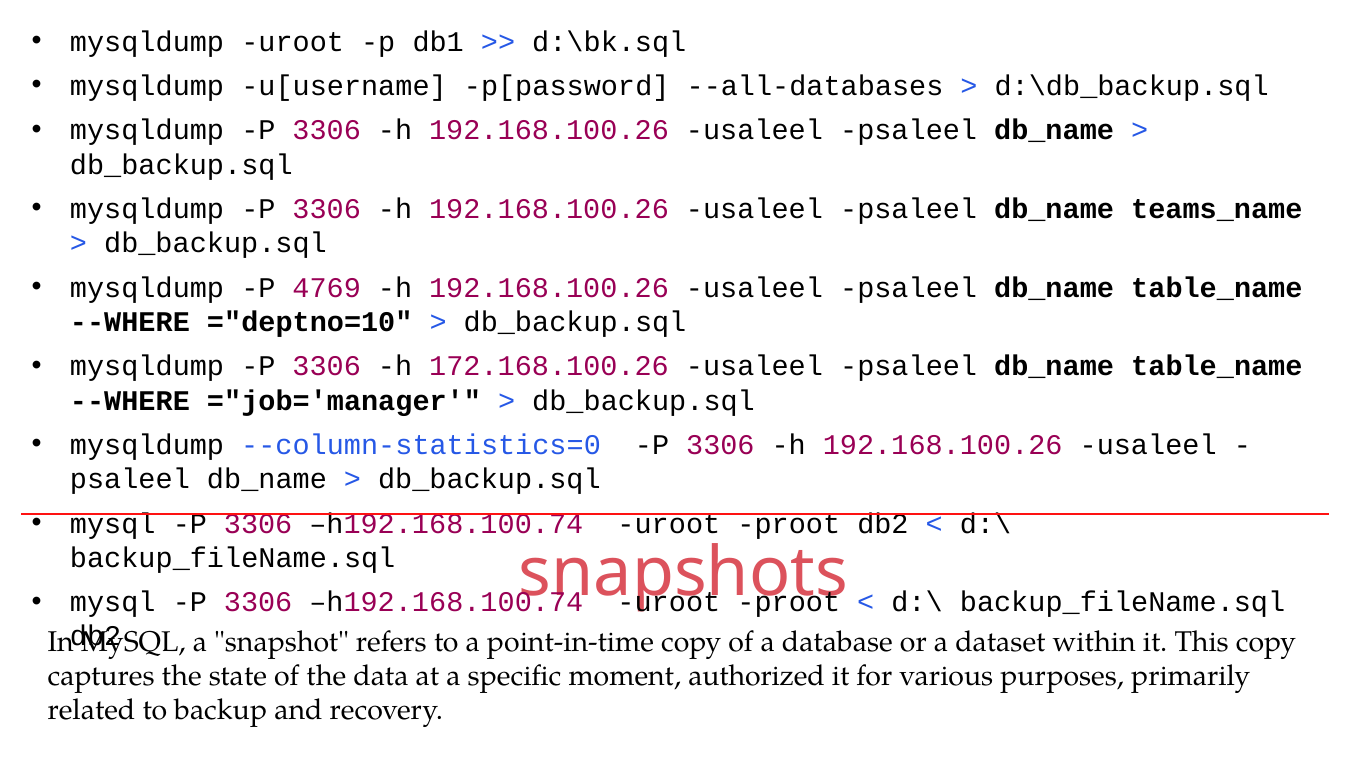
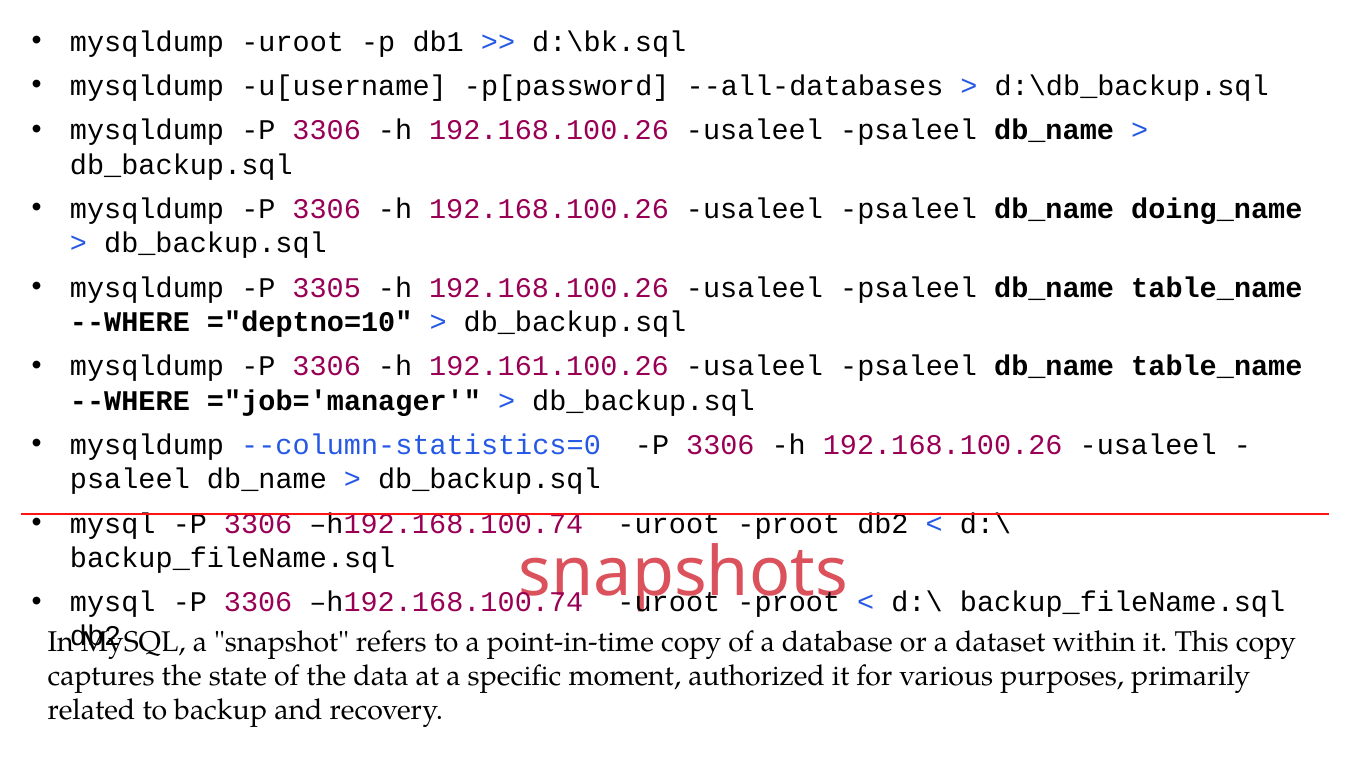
teams_name: teams_name -> doing_name
4769: 4769 -> 3305
172.168.100.26: 172.168.100.26 -> 192.161.100.26
